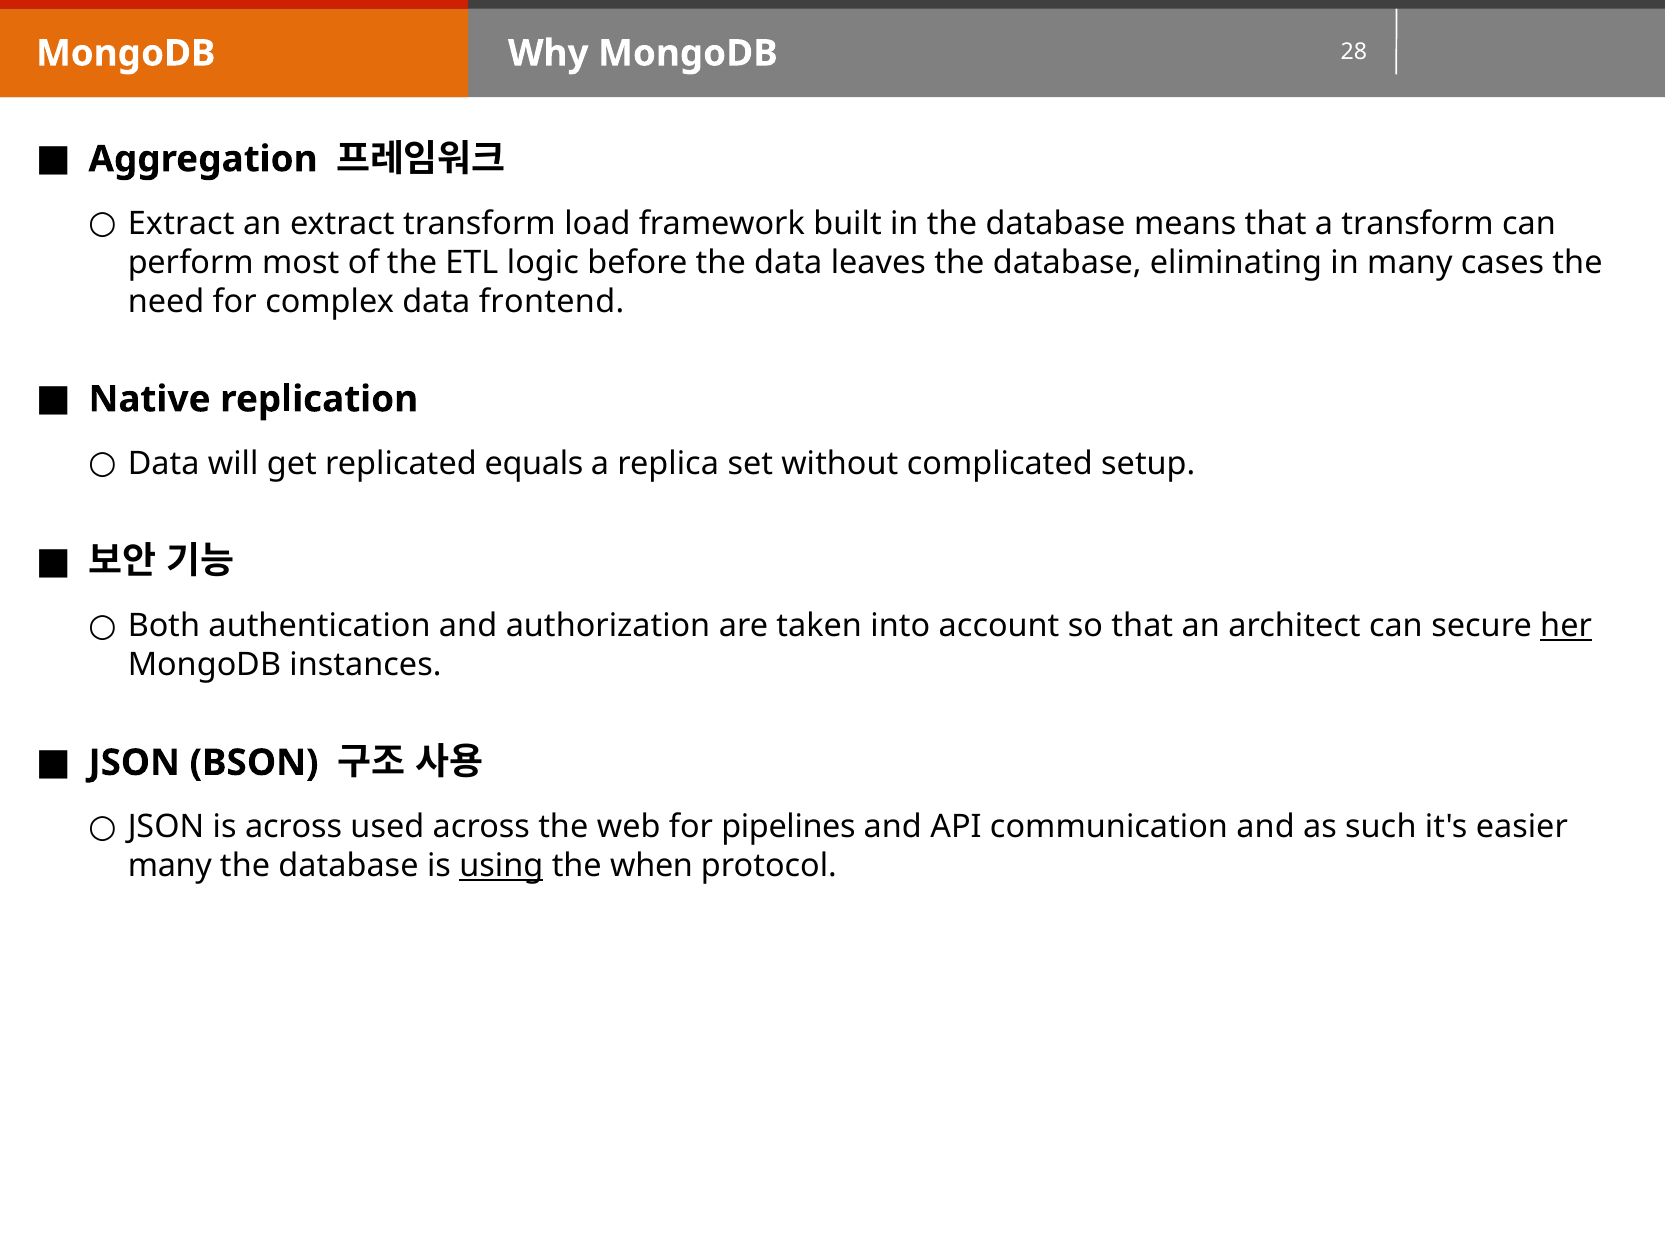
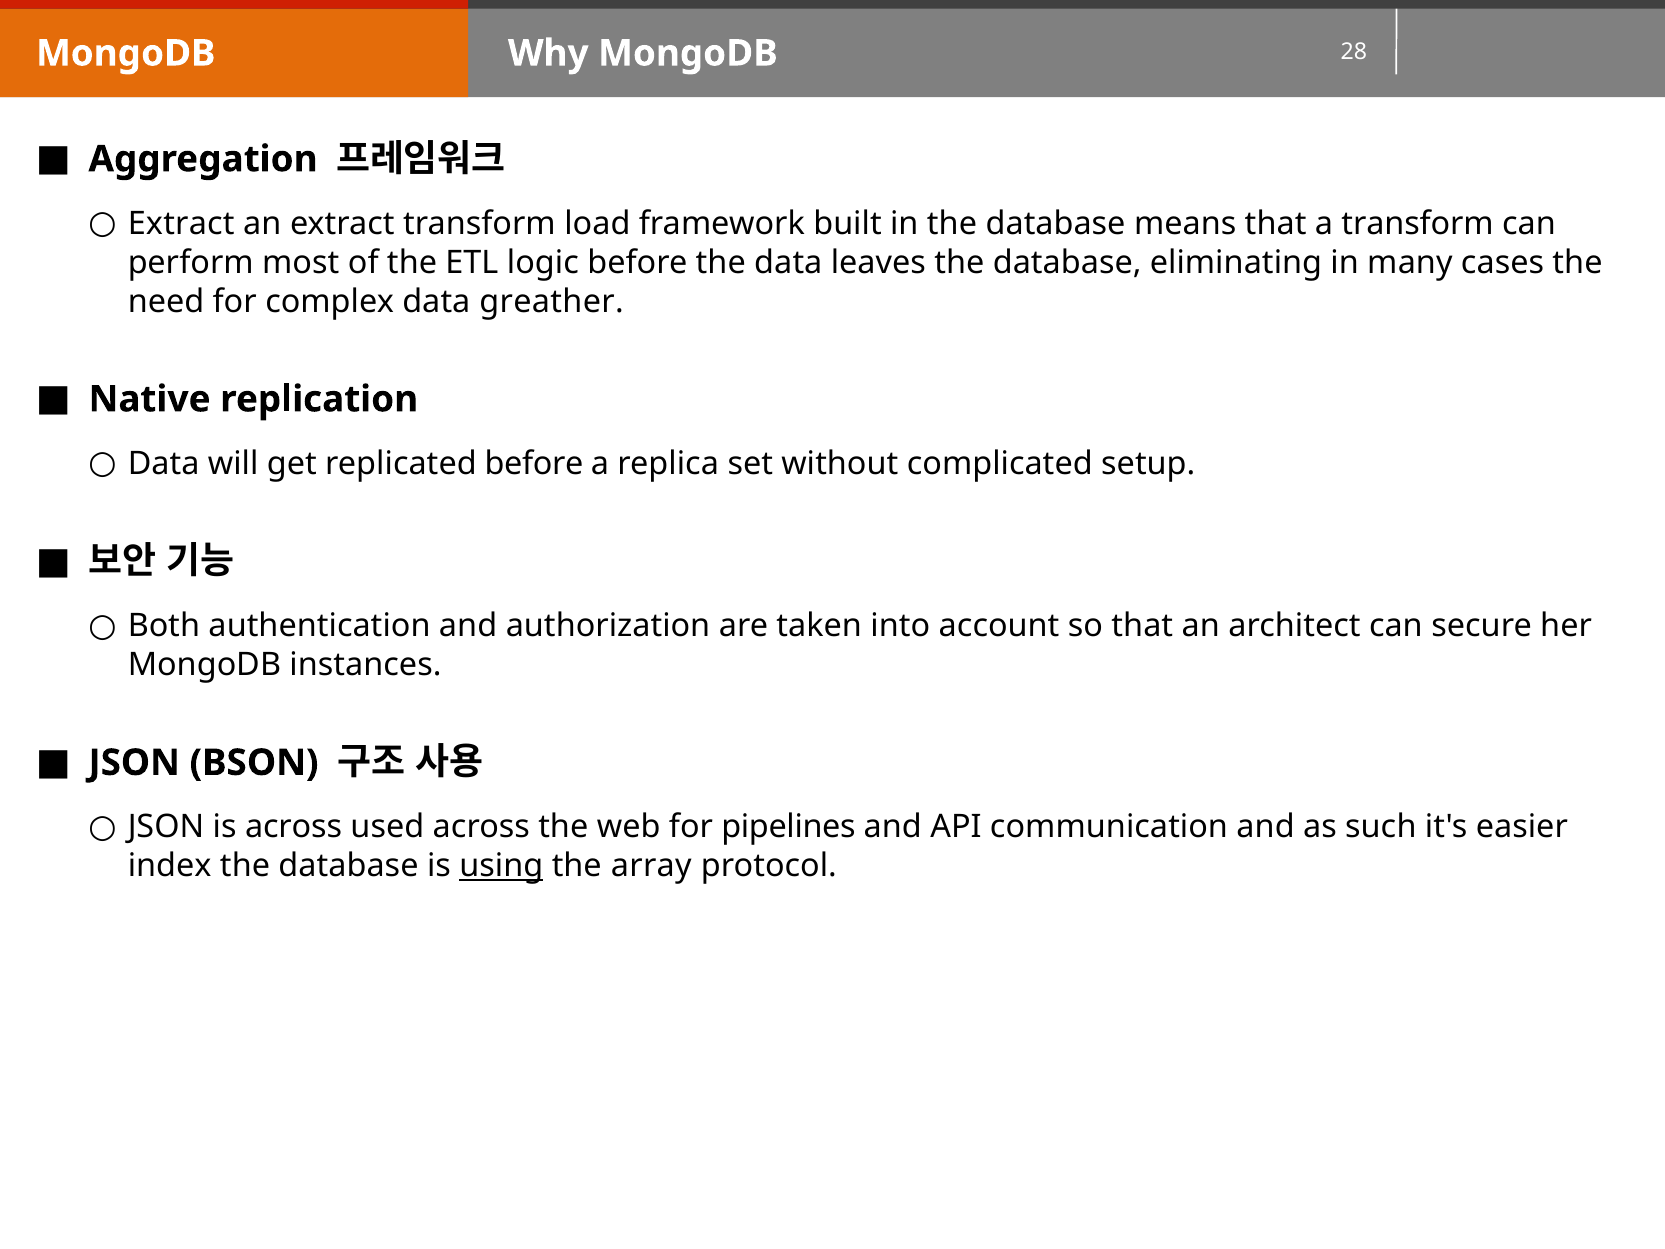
frontend: frontend -> greather
replicated equals: equals -> before
her underline: present -> none
many at (170, 866): many -> index
when: when -> array
